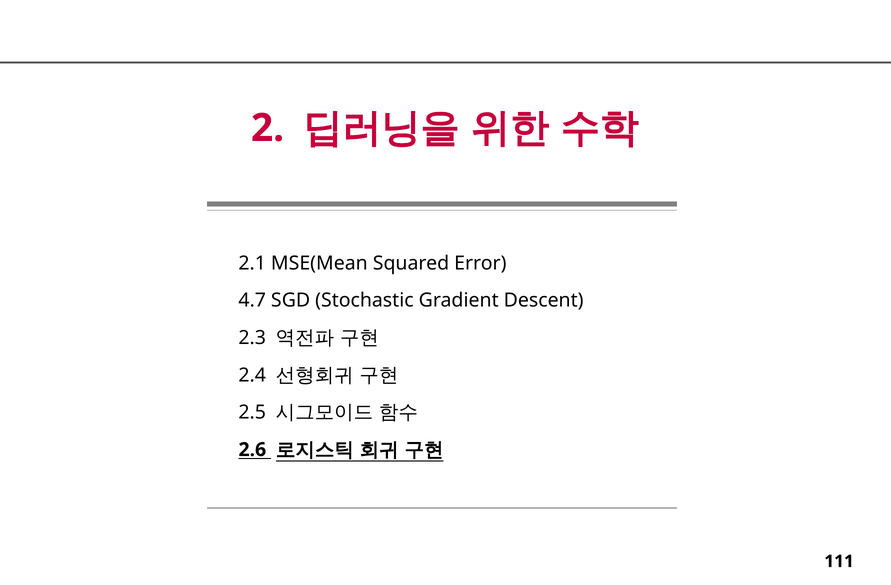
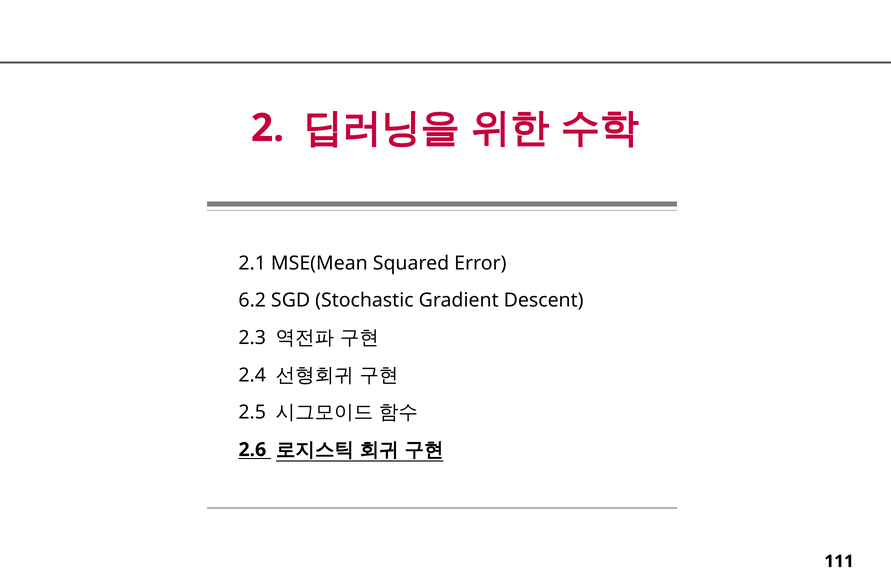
4.7: 4.7 -> 6.2
